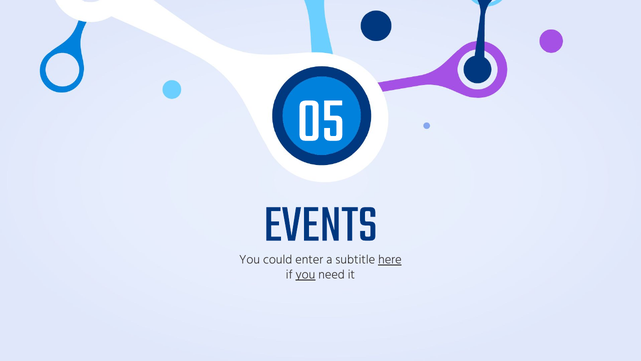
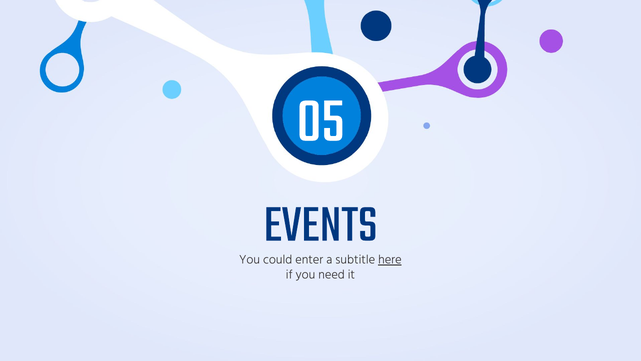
you at (305, 274) underline: present -> none
